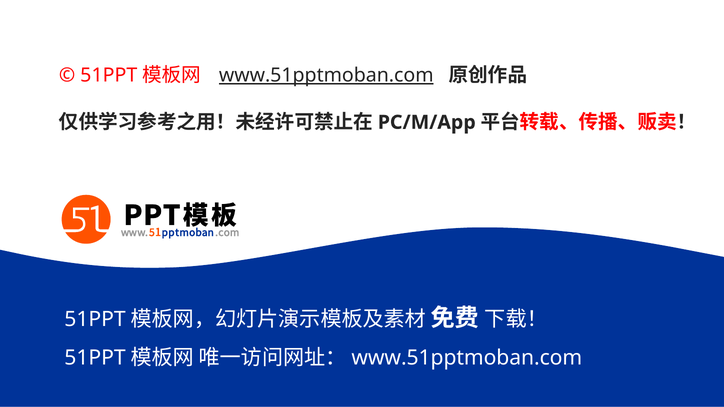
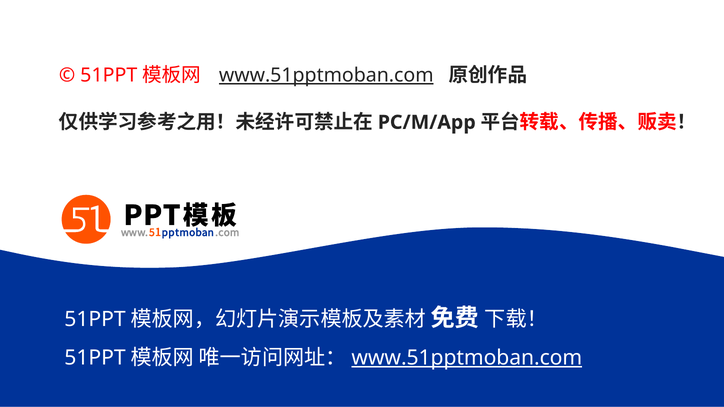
www.51pptmoban.com at (467, 358) underline: none -> present
